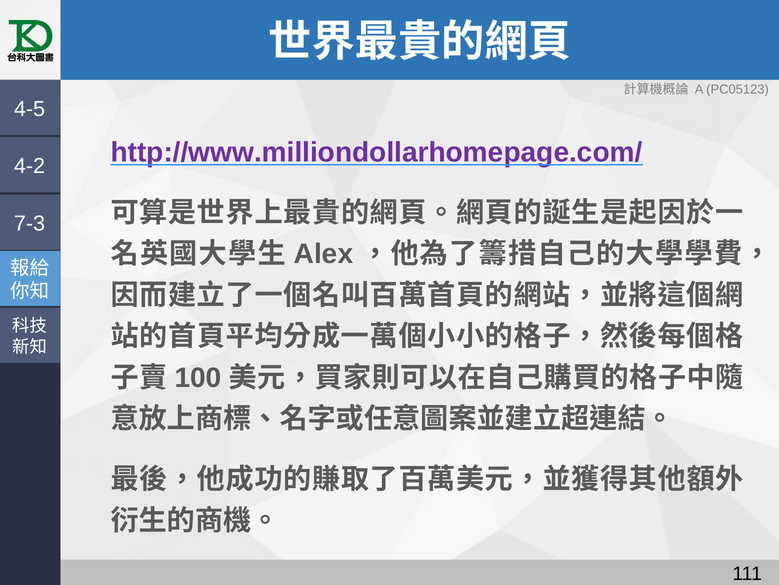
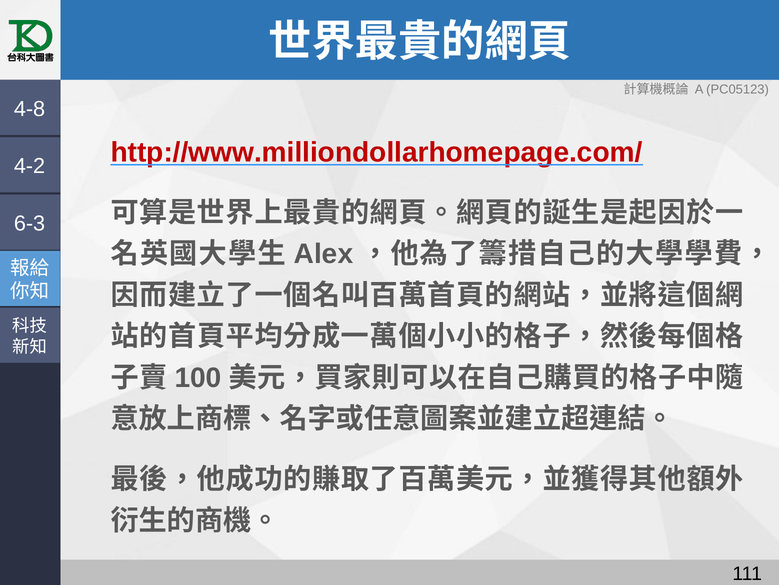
4-5: 4-5 -> 4-8
http://www.milliondollarhomepage.com/ colour: purple -> red
7-3: 7-3 -> 6-3
